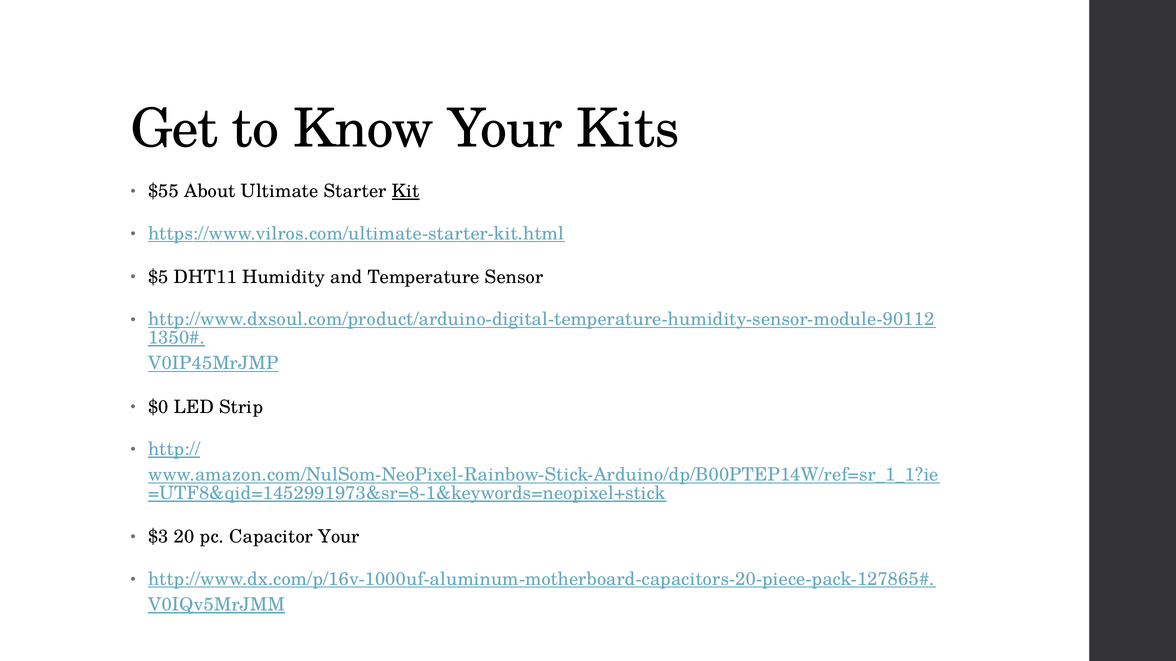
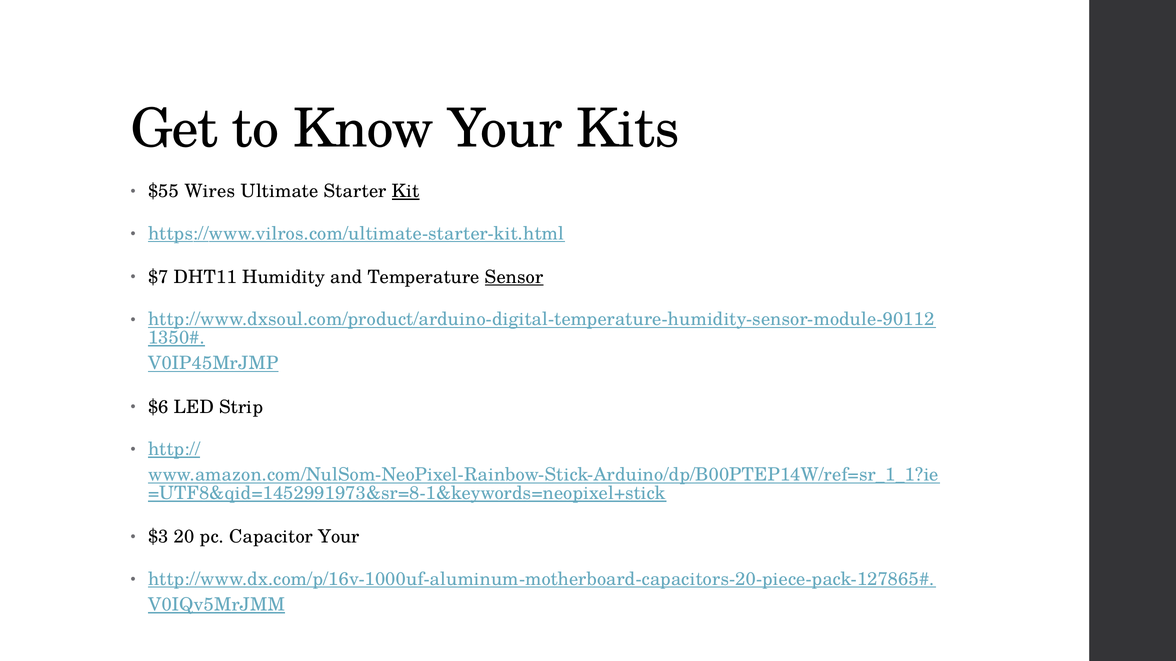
About: About -> Wires
$5: $5 -> $7
Sensor underline: none -> present
$0: $0 -> $6
